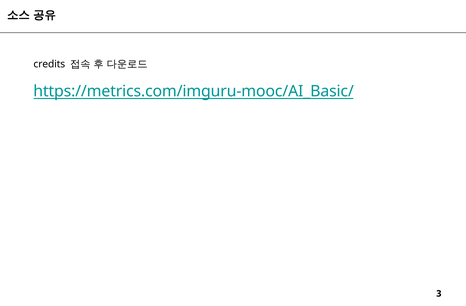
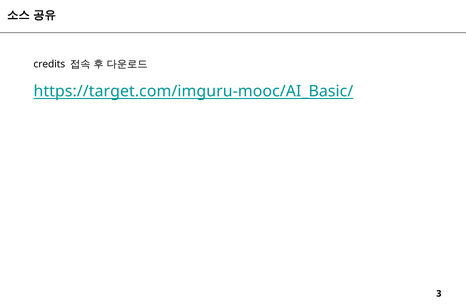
https://metrics.com/imguru-mooc/AI_Basic/: https://metrics.com/imguru-mooc/AI_Basic/ -> https://target.com/imguru-mooc/AI_Basic/
